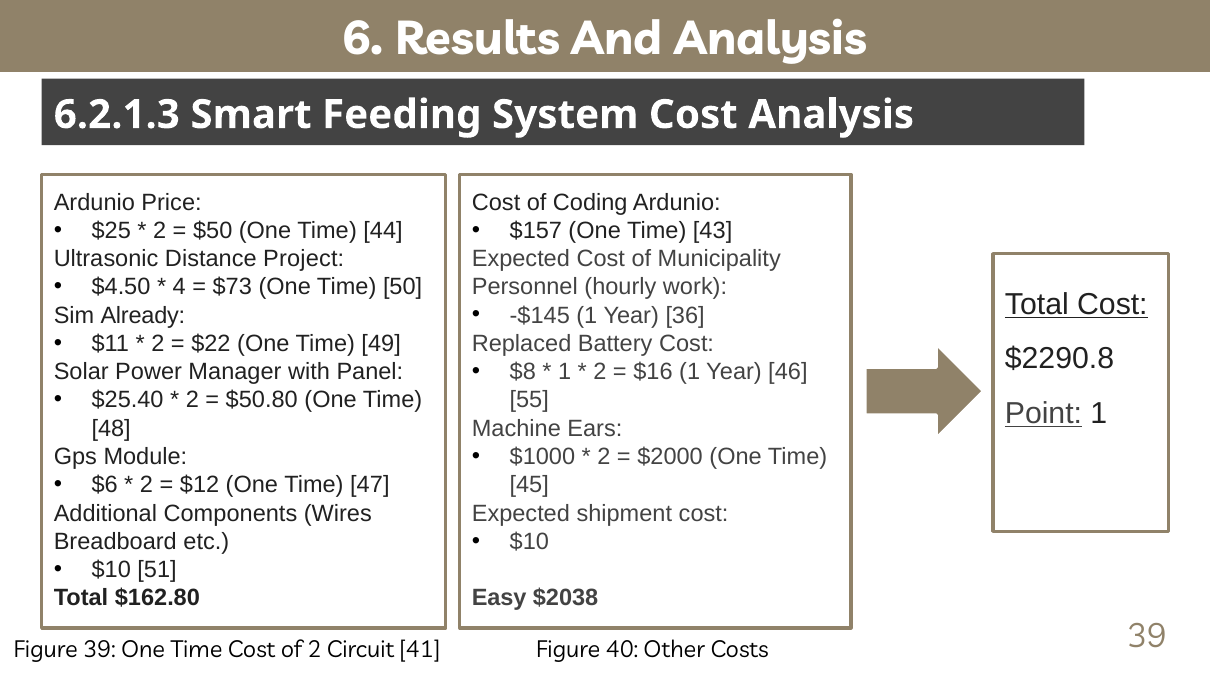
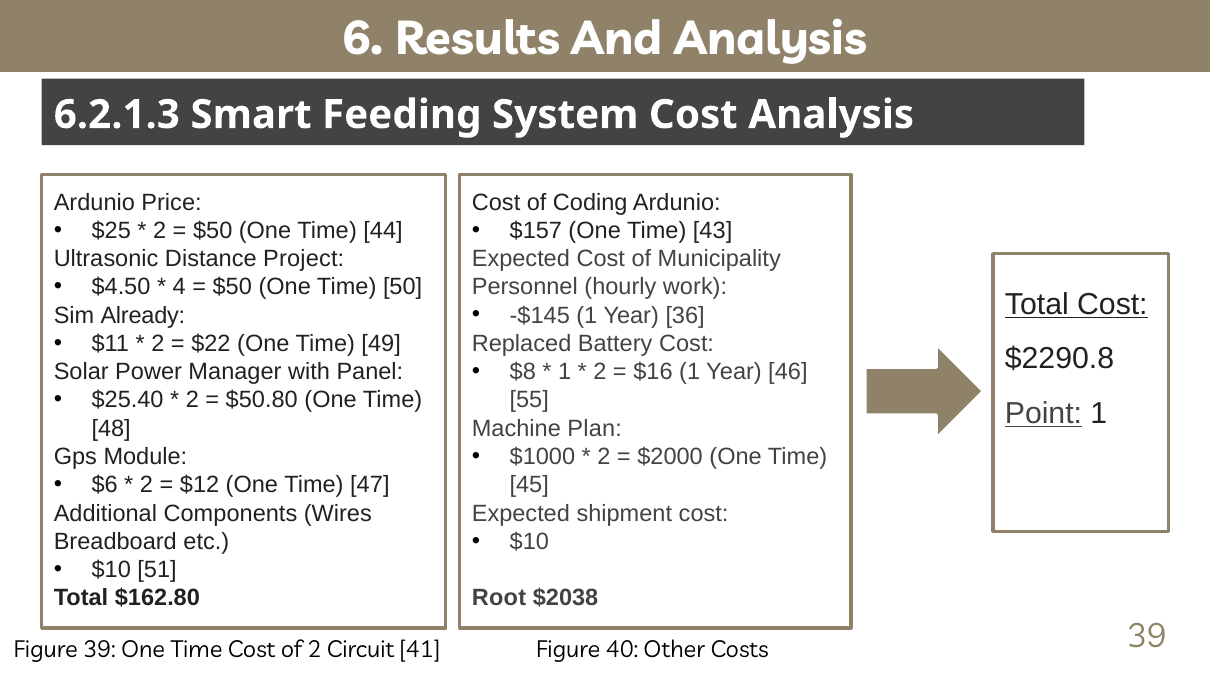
$73 at (232, 287): $73 -> $50
Ears: Ears -> Plan
Easy: Easy -> Root
